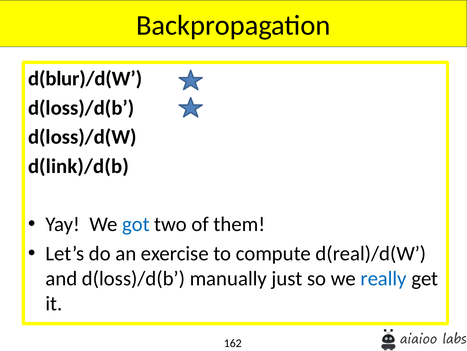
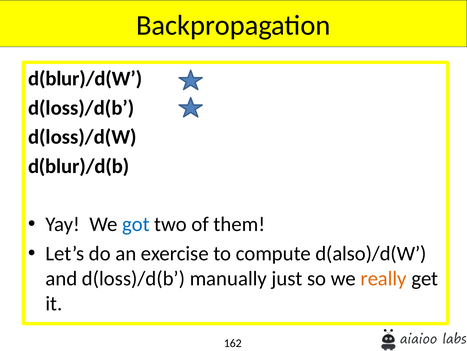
d(link)/d(b: d(link)/d(b -> d(blur)/d(b
d(real)/d(W: d(real)/d(W -> d(also)/d(W
really colour: blue -> orange
